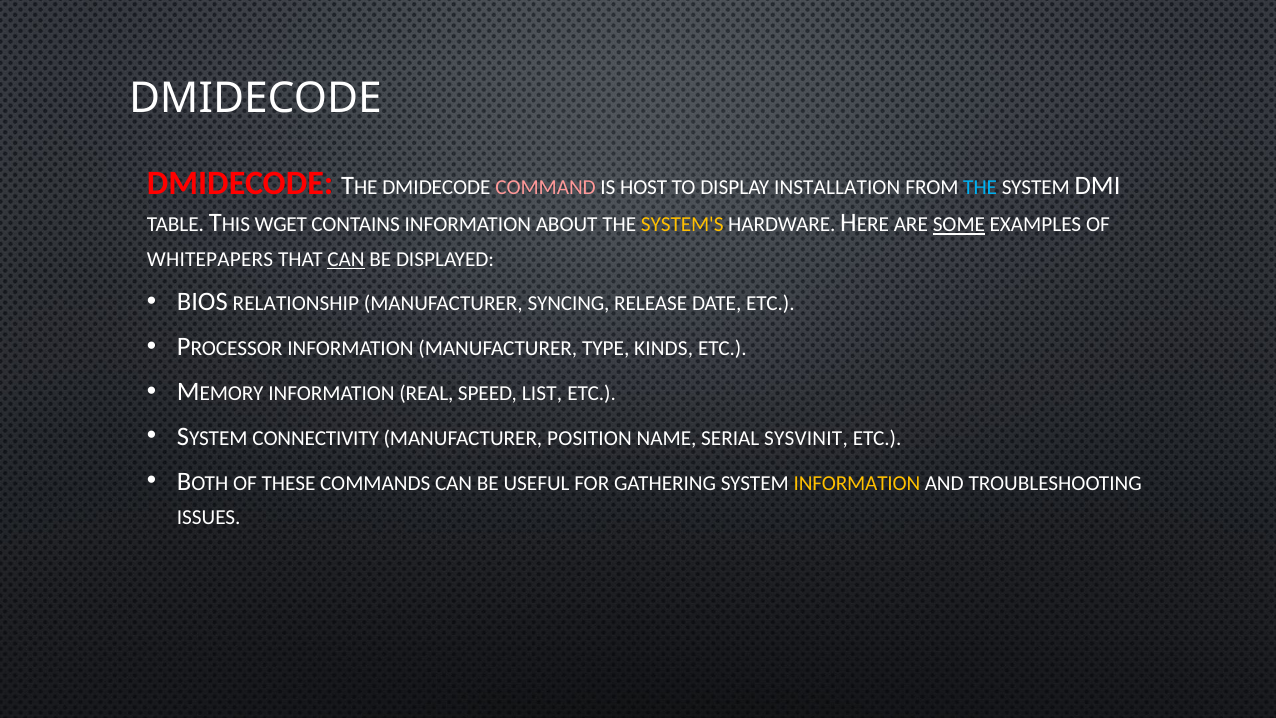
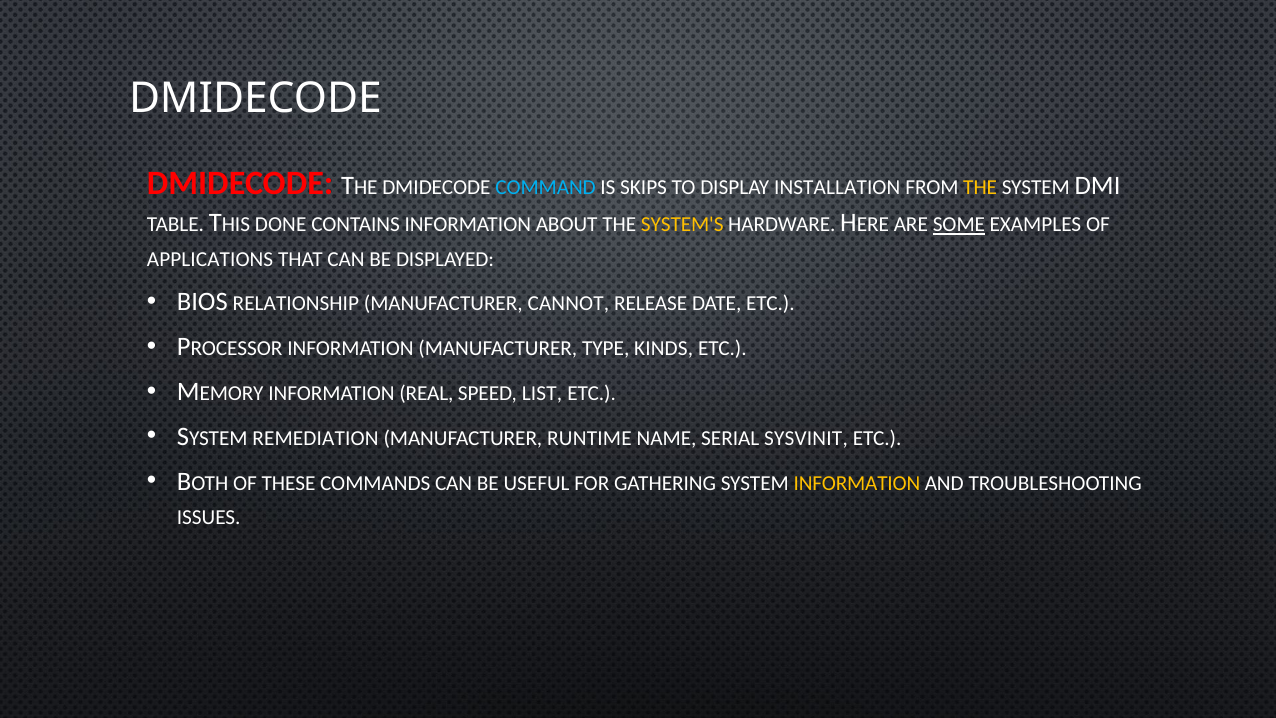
COMMAND colour: pink -> light blue
HOST: HOST -> SKIPS
THE at (980, 187) colour: light blue -> yellow
WGET: WGET -> DONE
WHITEPAPERS: WHITEPAPERS -> APPLICATIONS
CAN at (346, 259) underline: present -> none
SYNCING: SYNCING -> CANNOT
CONNECTIVITY: CONNECTIVITY -> REMEDIATION
POSITION: POSITION -> RUNTIME
